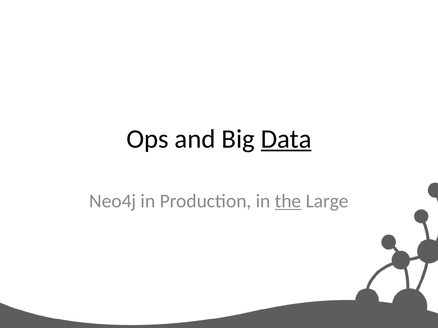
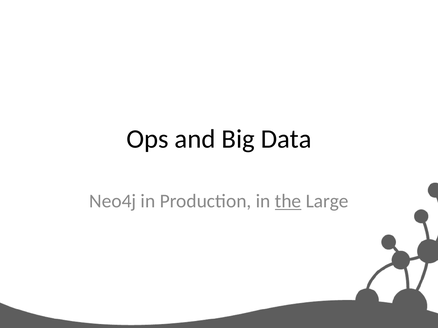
Data underline: present -> none
